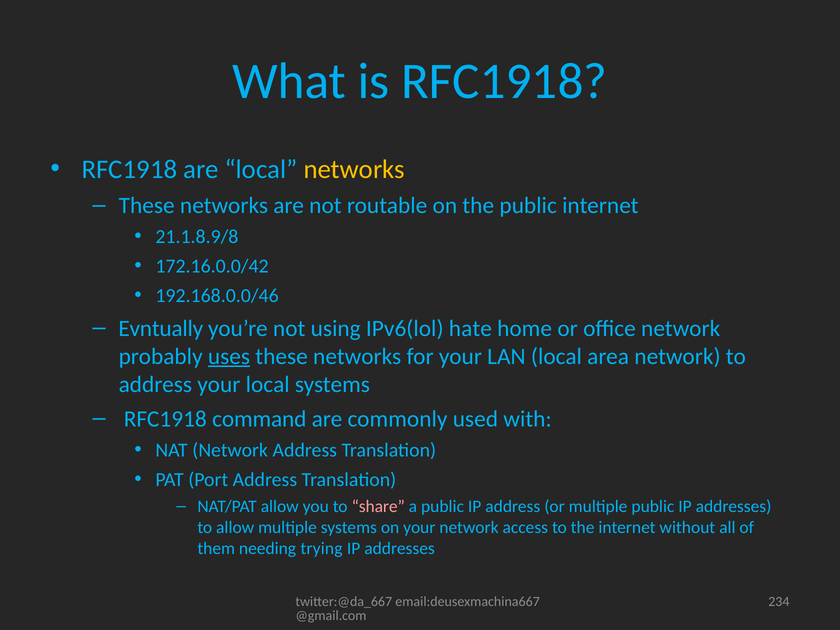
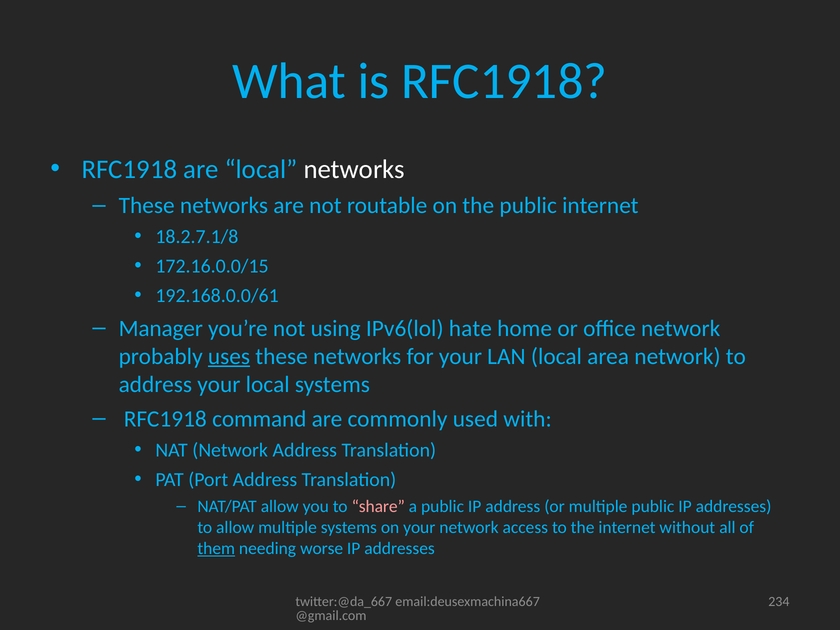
networks at (354, 169) colour: yellow -> white
21.1.8.9/8: 21.1.8.9/8 -> 18.2.7.1/8
172.16.0.0/42: 172.16.0.0/42 -> 172.16.0.0/15
192.168.0.0/46: 192.168.0.0/46 -> 192.168.0.0/61
Evntually: Evntually -> Manager
them underline: none -> present
trying: trying -> worse
